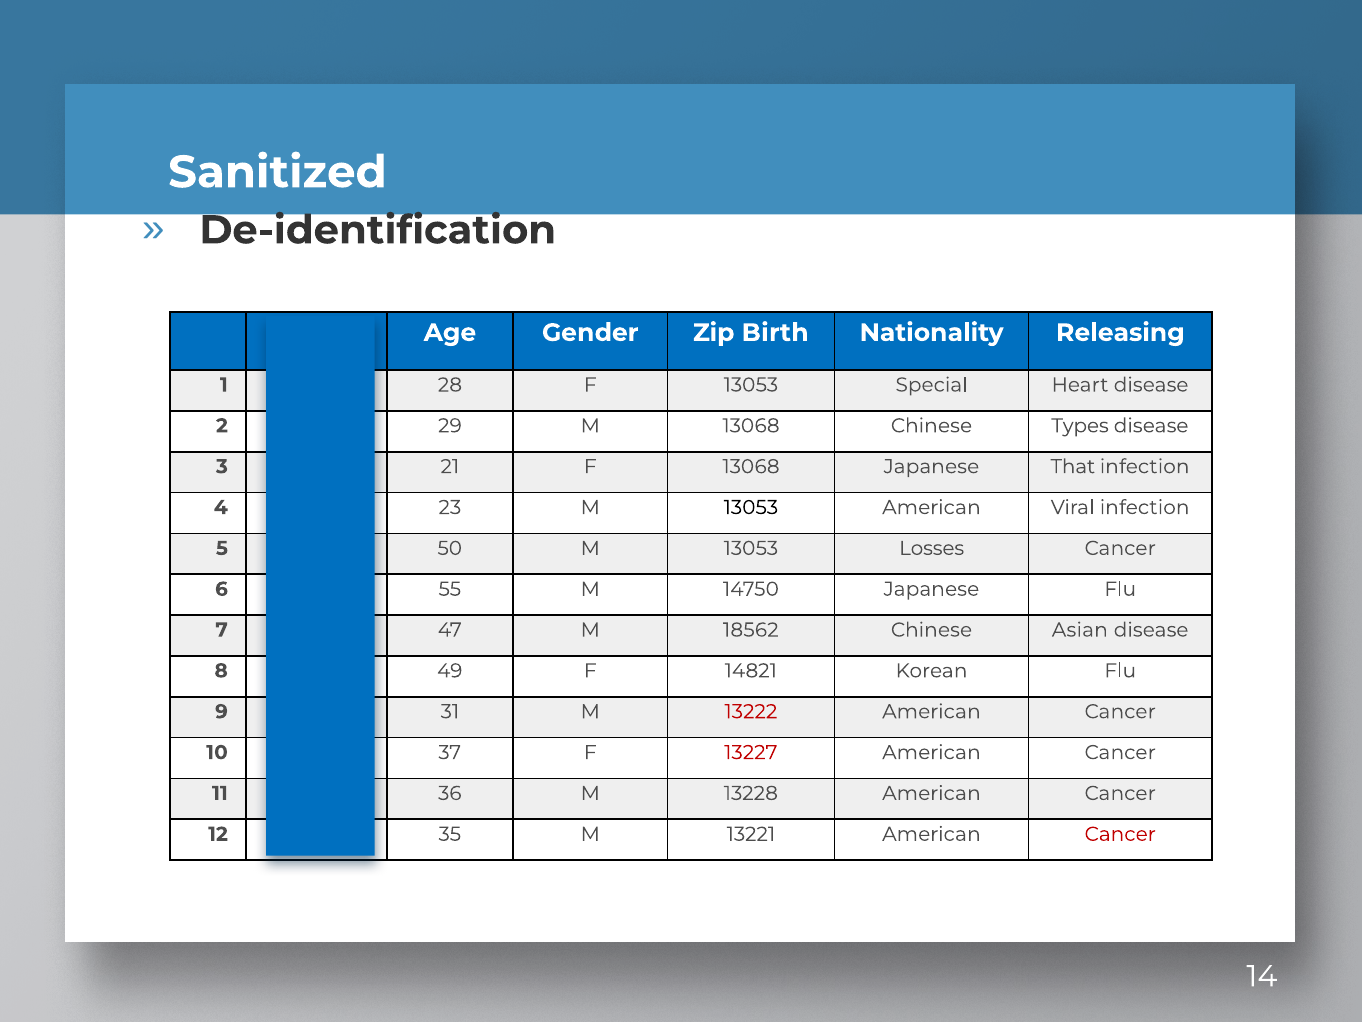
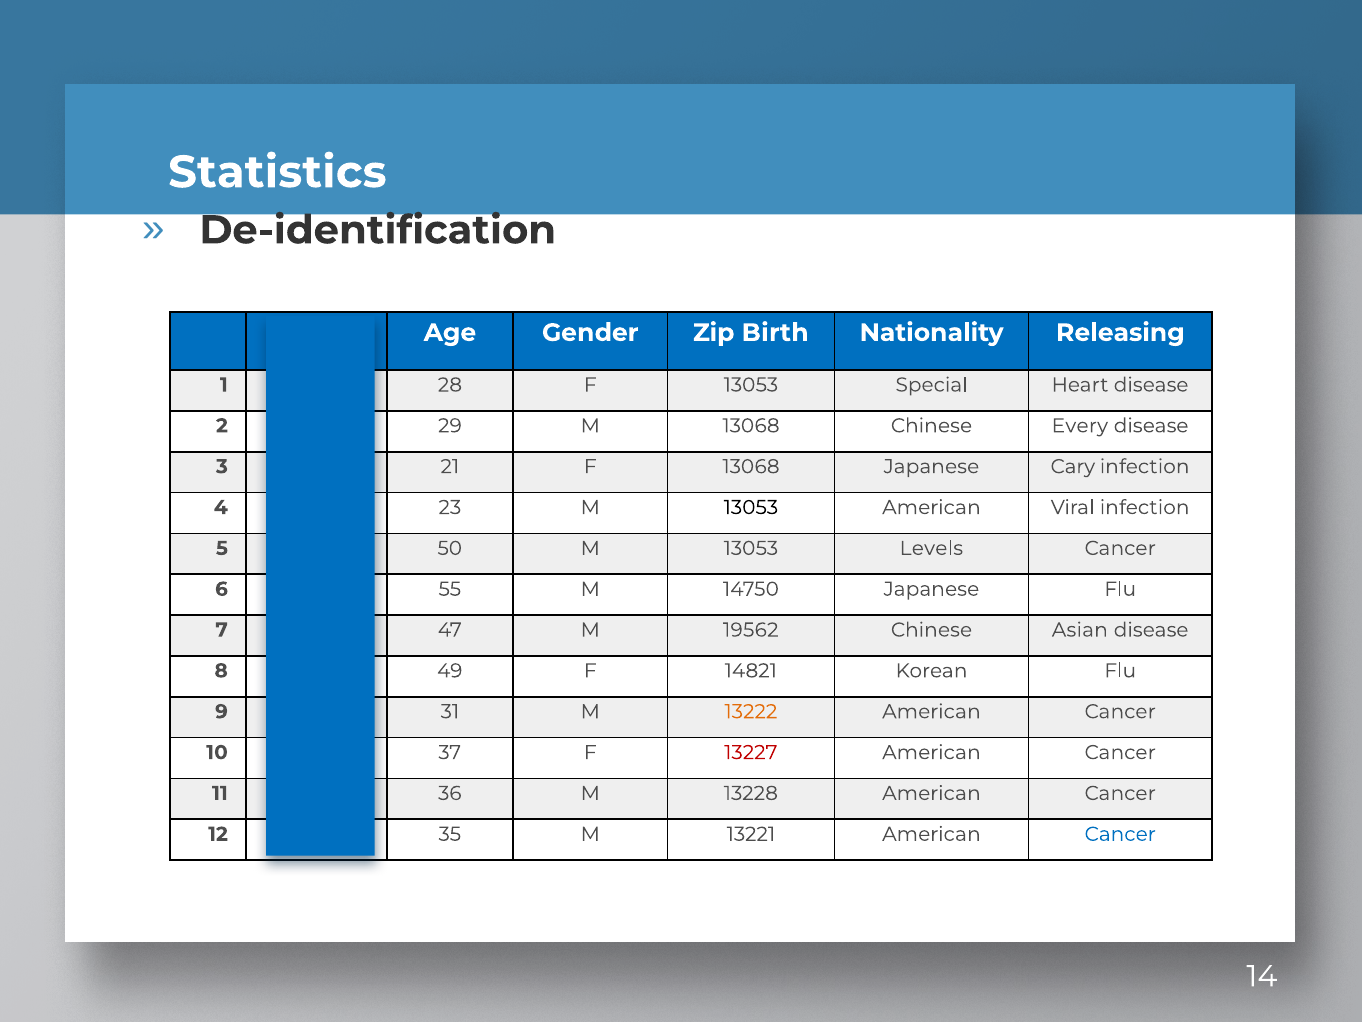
Sanitized: Sanitized -> Statistics
Types: Types -> Every
Japanese That: That -> Cary
Losses: Losses -> Levels
18562: 18562 -> 19562
13222 colour: red -> orange
Cancer at (1120, 834) colour: red -> blue
